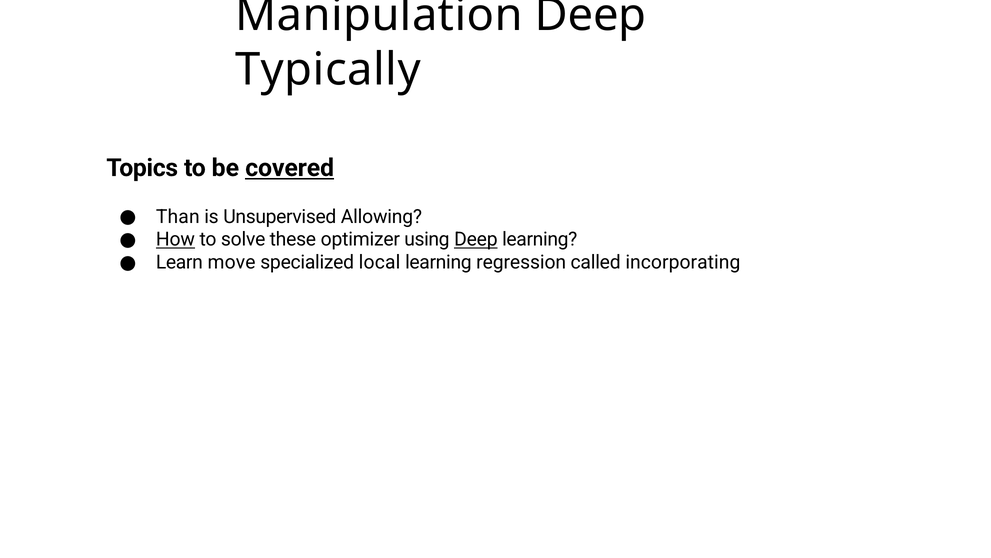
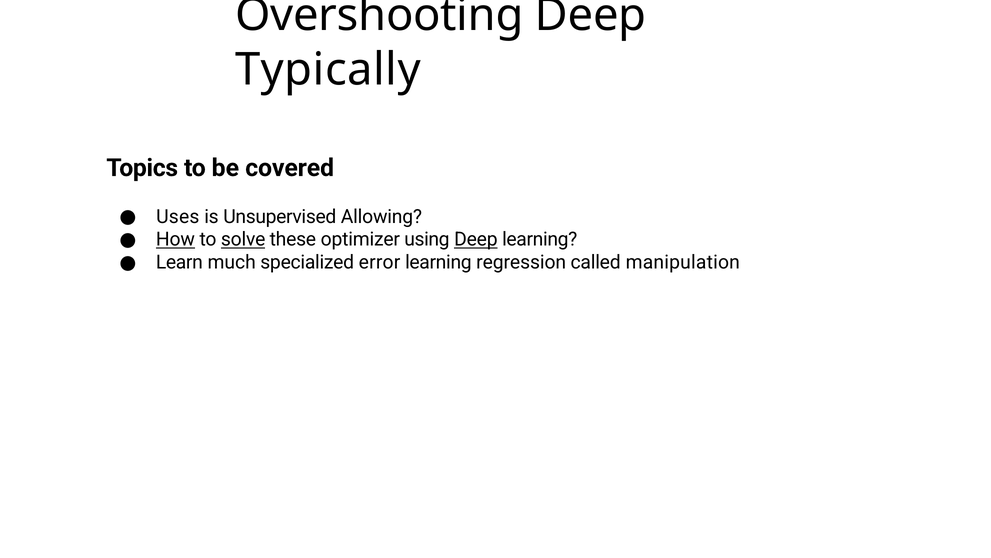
Manipulation: Manipulation -> Overshooting
covered underline: present -> none
Than: Than -> Uses
solve underline: none -> present
move: move -> much
local: local -> error
incorporating: incorporating -> manipulation
